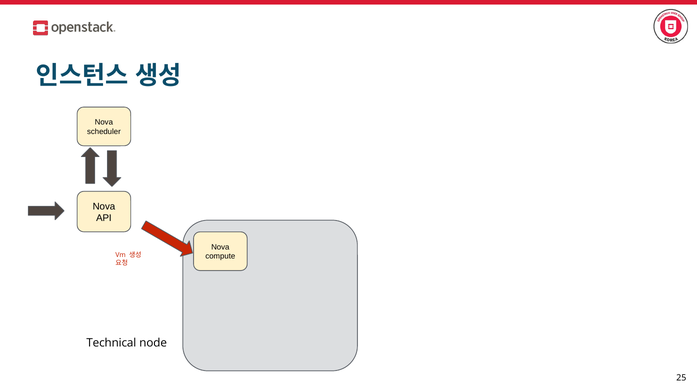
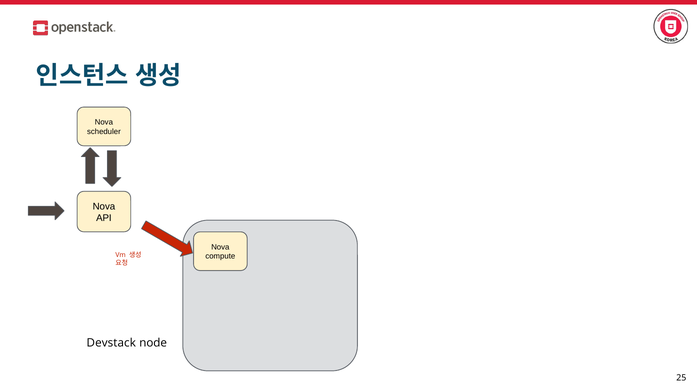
Technical: Technical -> Devstack
